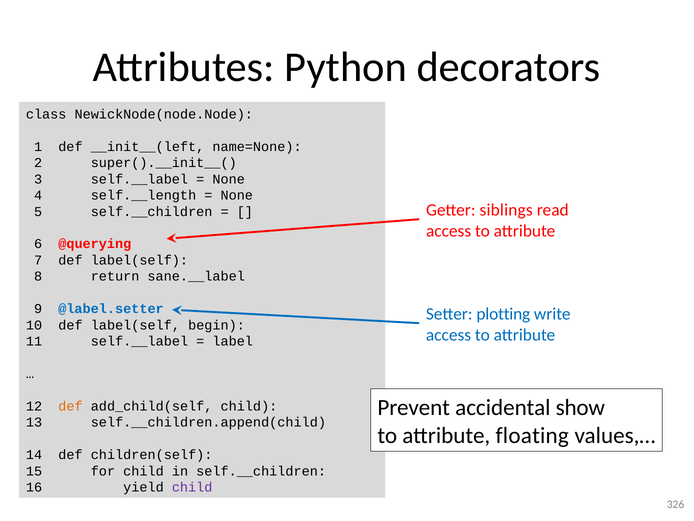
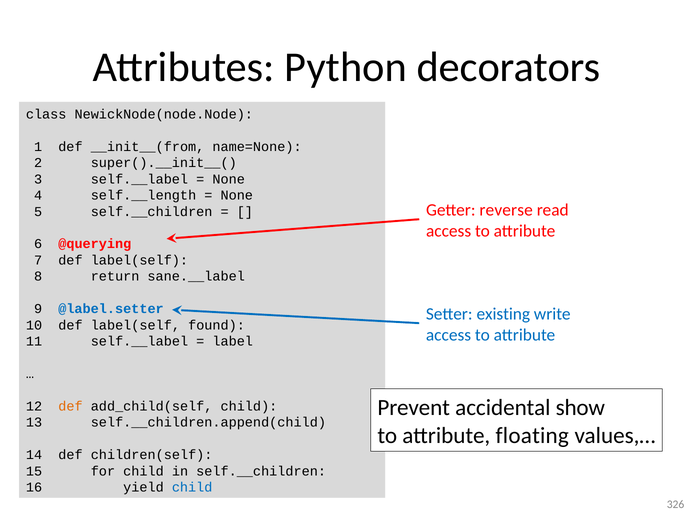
__init__(left: __init__(left -> __init__(from
siblings: siblings -> reverse
plotting: plotting -> existing
begin: begin -> found
child at (192, 487) colour: purple -> blue
